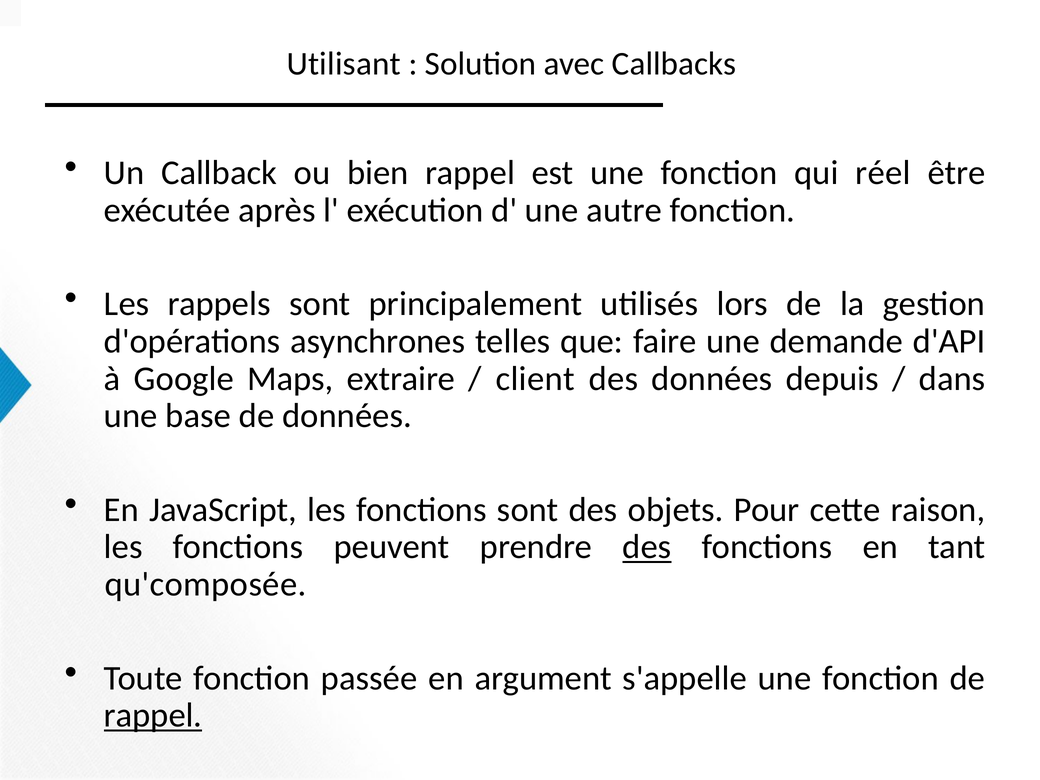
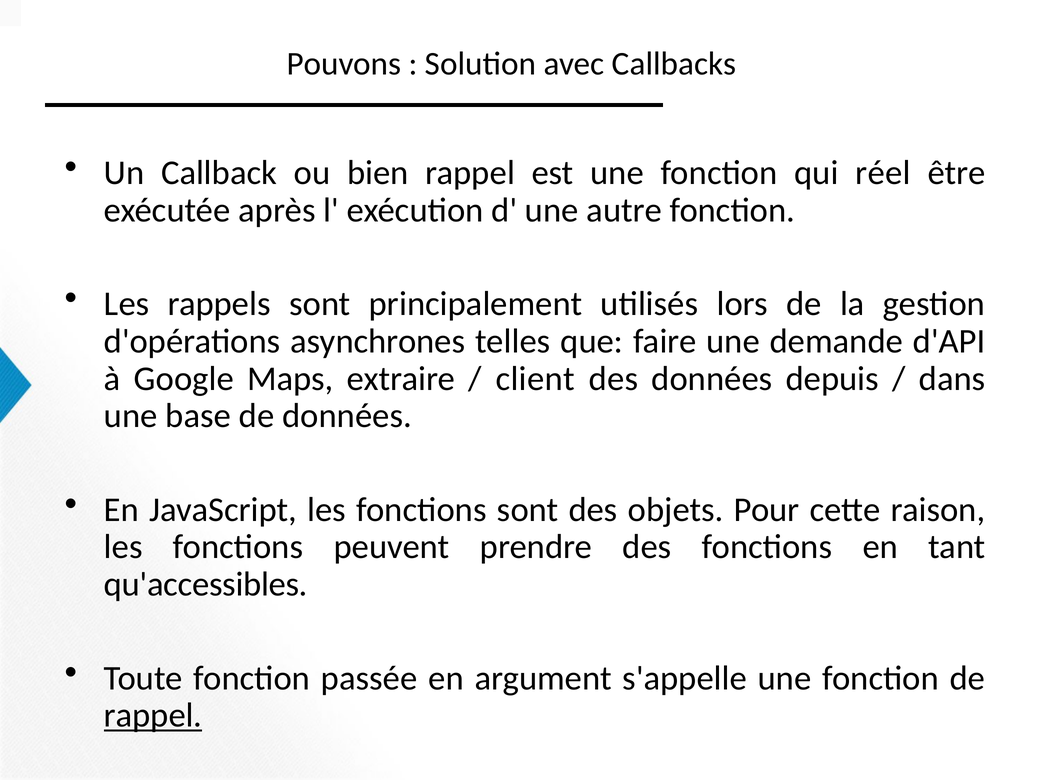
Utilisant: Utilisant -> Pouvons
des at (647, 547) underline: present -> none
qu'composée: qu'composée -> qu'accessibles
